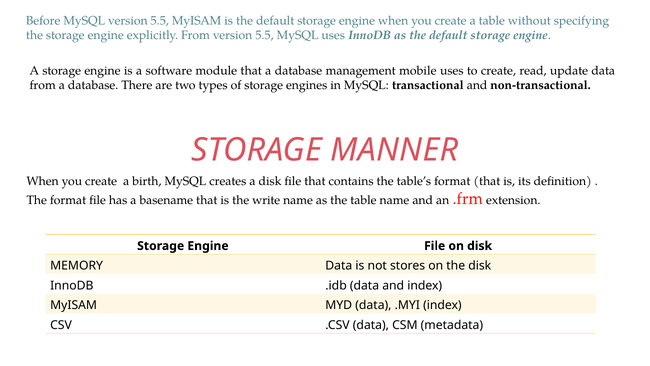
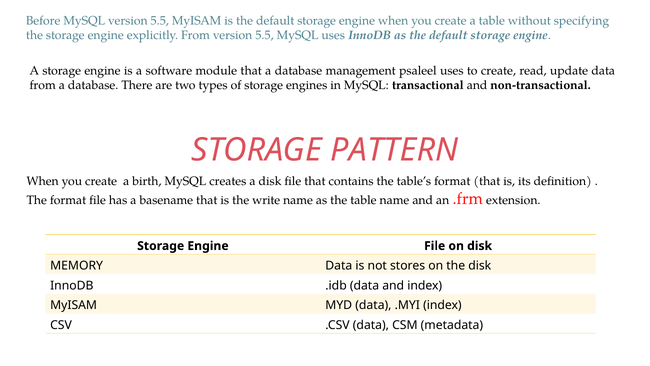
mobile: mobile -> psaleel
MANNER: MANNER -> PATTERN
